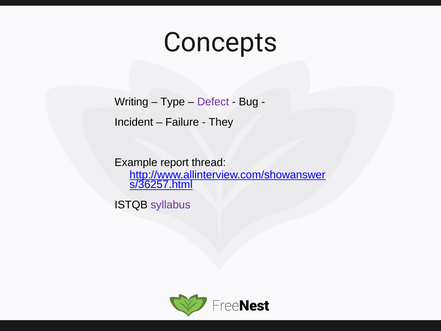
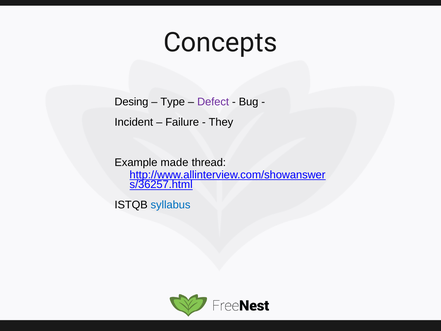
Writing: Writing -> Desing
report: report -> made
syllabus colour: purple -> blue
